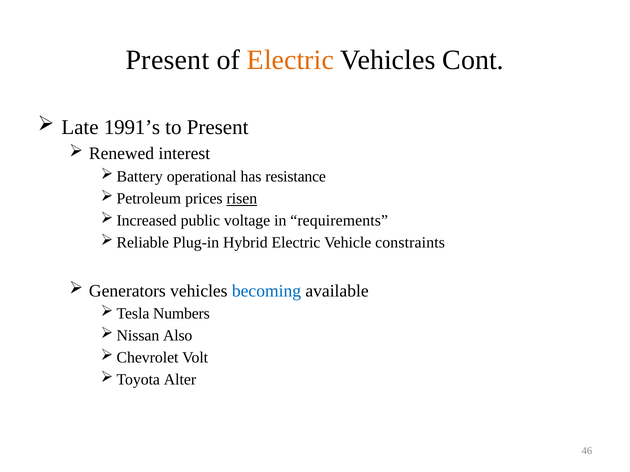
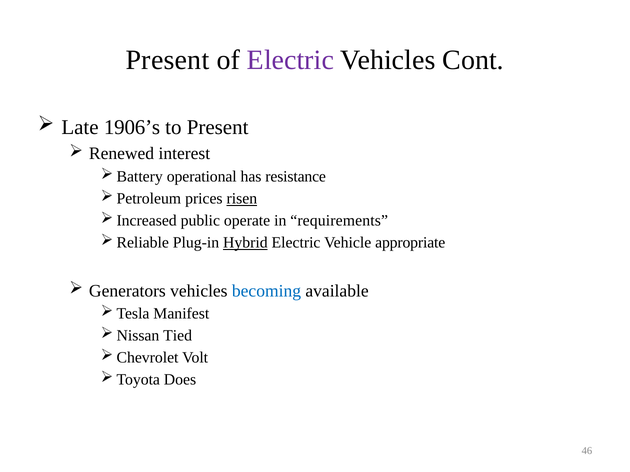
Electric at (290, 60) colour: orange -> purple
1991’s: 1991’s -> 1906’s
voltage: voltage -> operate
Hybrid underline: none -> present
constraints: constraints -> appropriate
Numbers: Numbers -> Manifest
Also: Also -> Tied
Alter: Alter -> Does
